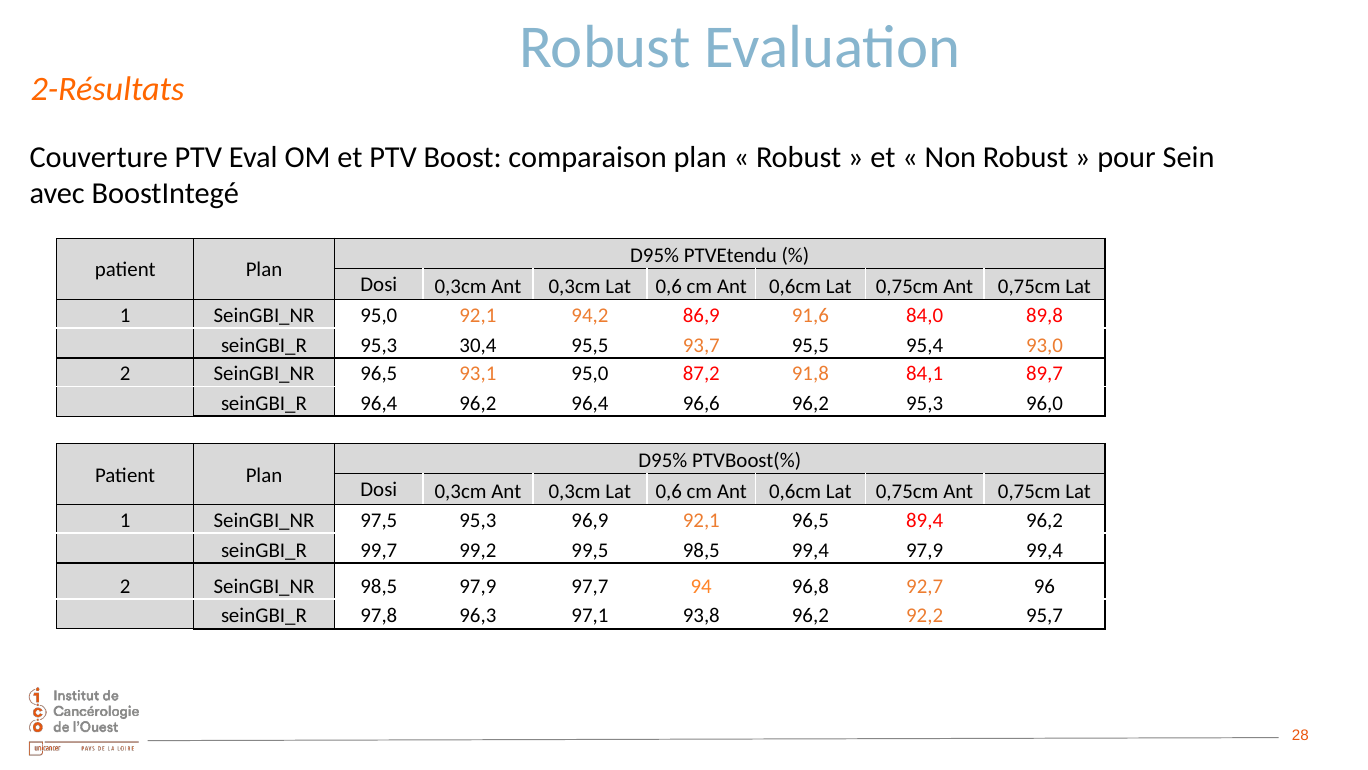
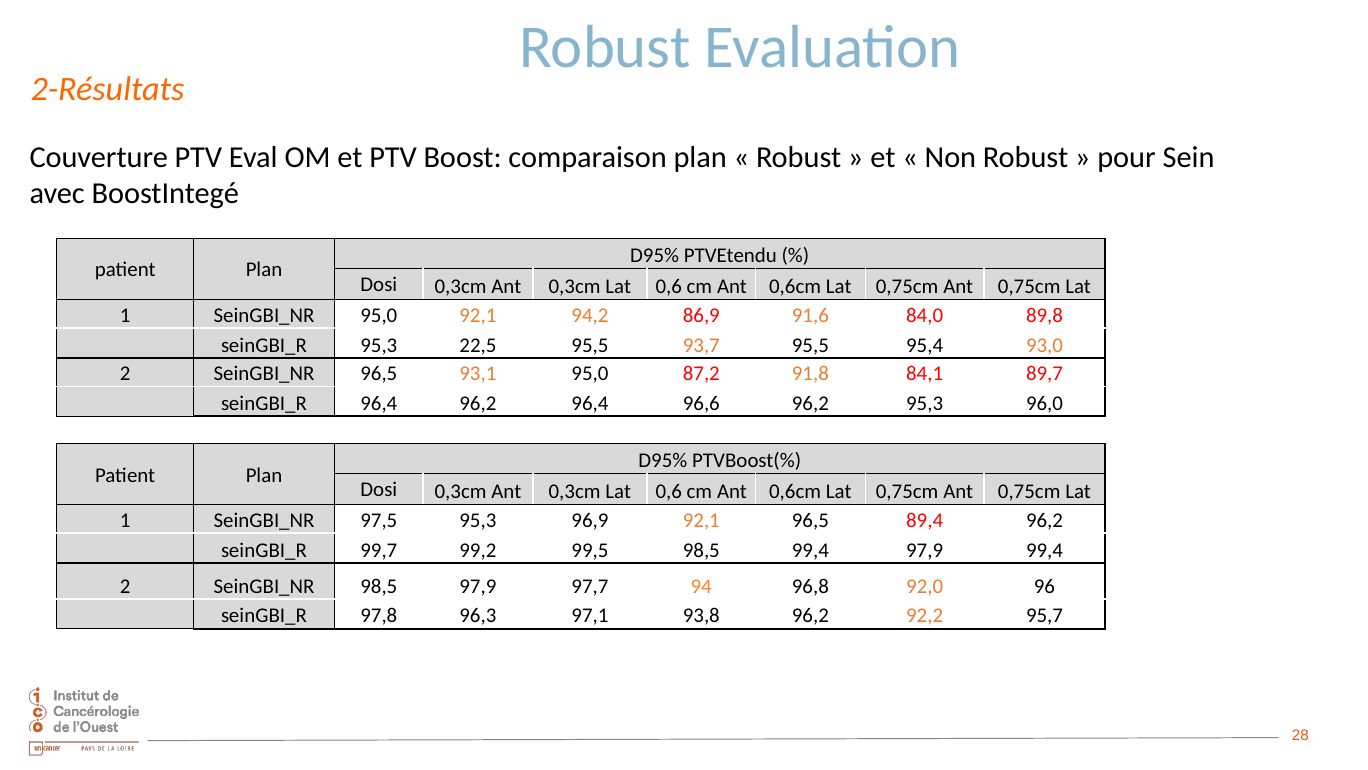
30,4: 30,4 -> 22,5
92,7: 92,7 -> 92,0
